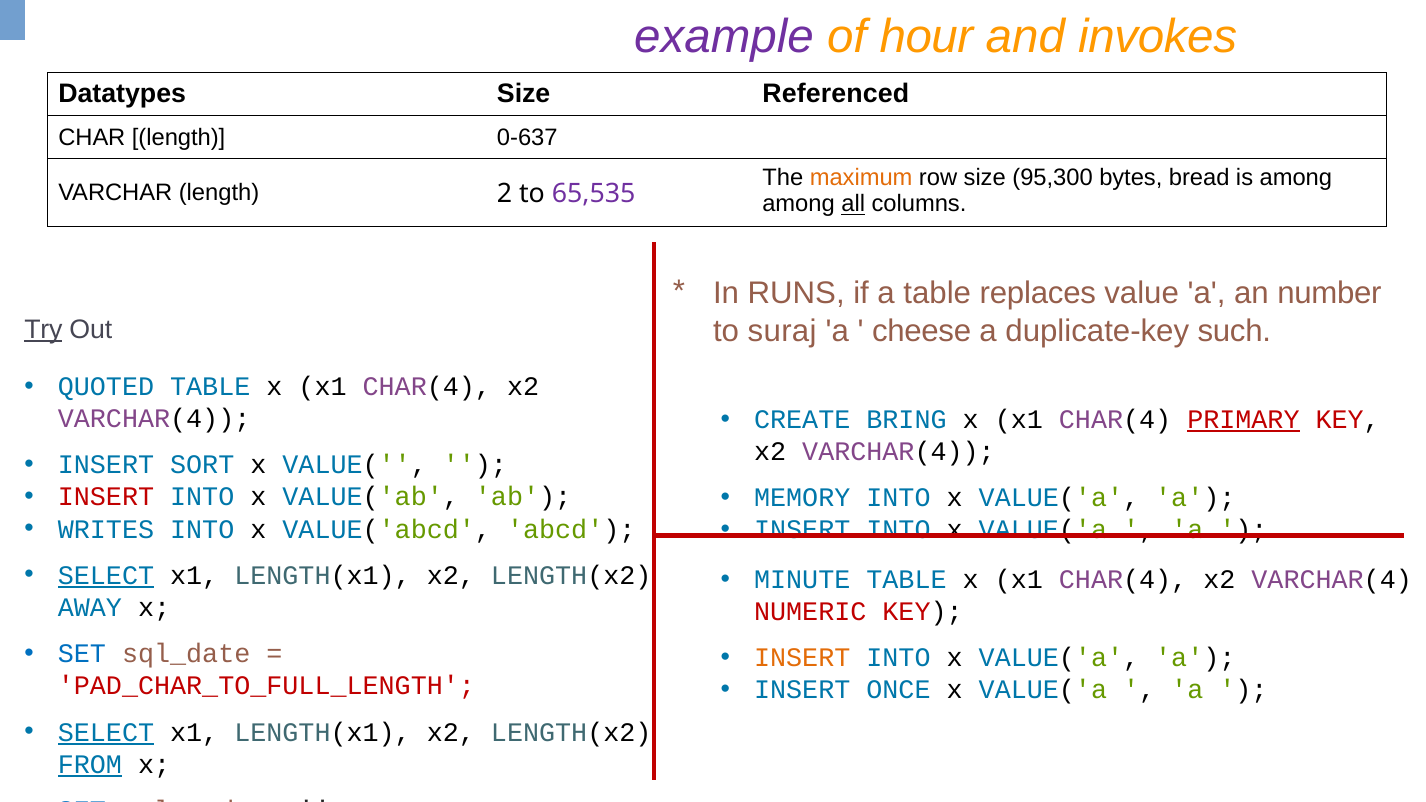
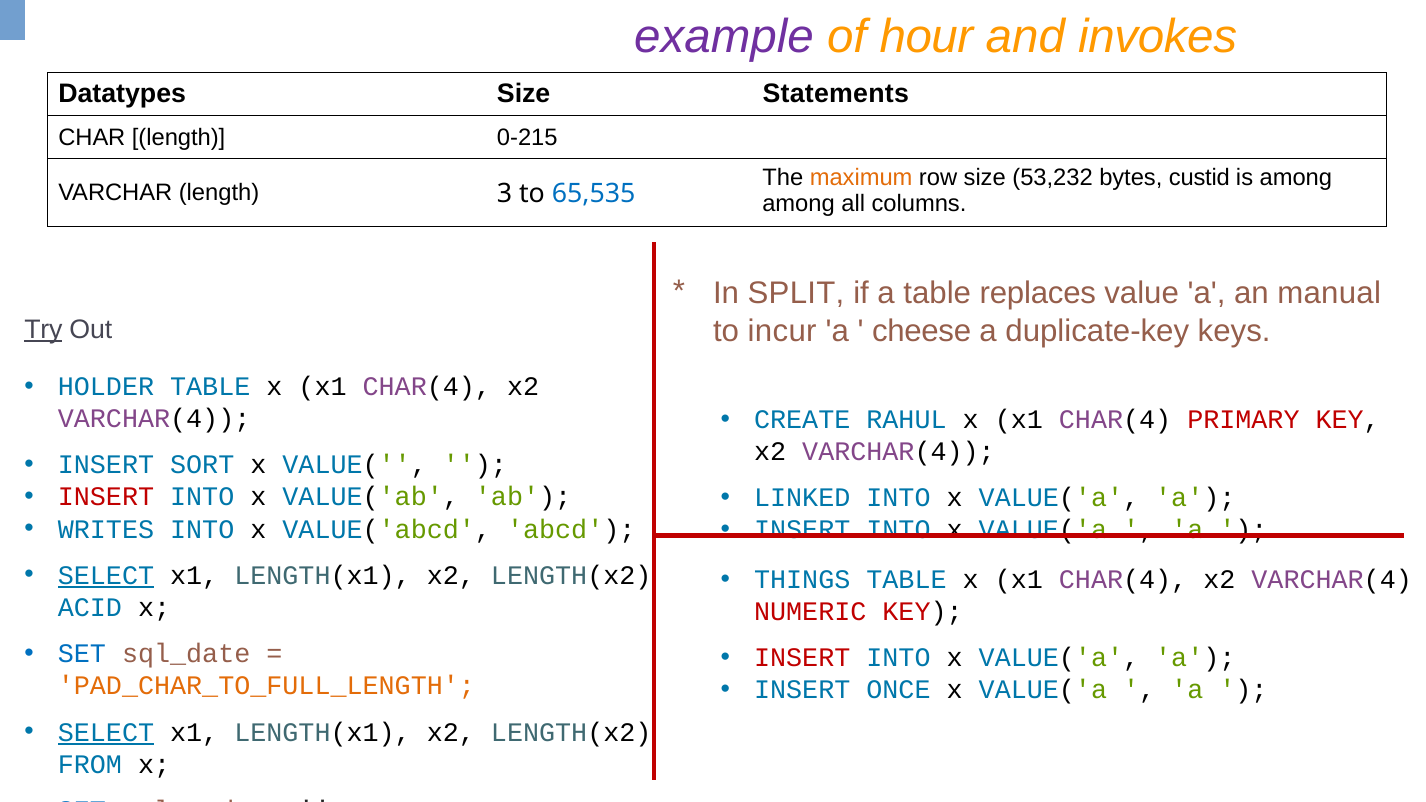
Referenced: Referenced -> Statements
0-637: 0-637 -> 0-215
95,300: 95,300 -> 53,232
bread: bread -> custid
2: 2 -> 3
65,535 colour: purple -> blue
all underline: present -> none
RUNS: RUNS -> SPLIT
number: number -> manual
suraj: suraj -> incur
such: such -> keys
QUOTED: QUOTED -> HOLDER
BRING: BRING -> RAHUL
PRIMARY underline: present -> none
MEMORY: MEMORY -> LINKED
MINUTE: MINUTE -> THINGS
AWAY: AWAY -> ACID
INSERT at (802, 658) colour: orange -> red
PAD_CHAR_TO_FULL_LENGTH colour: red -> orange
FROM at (90, 764) underline: present -> none
